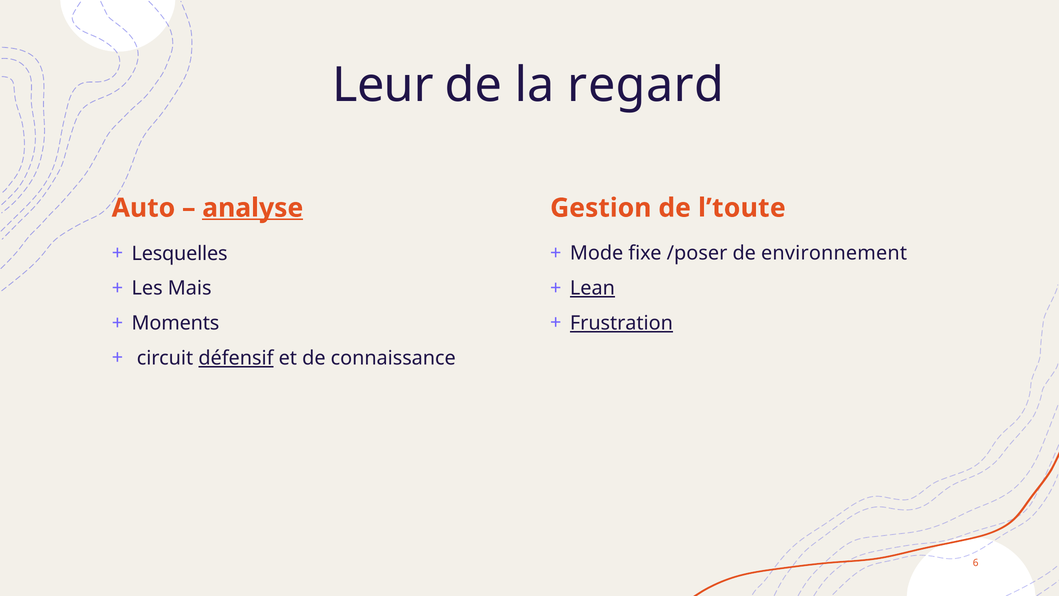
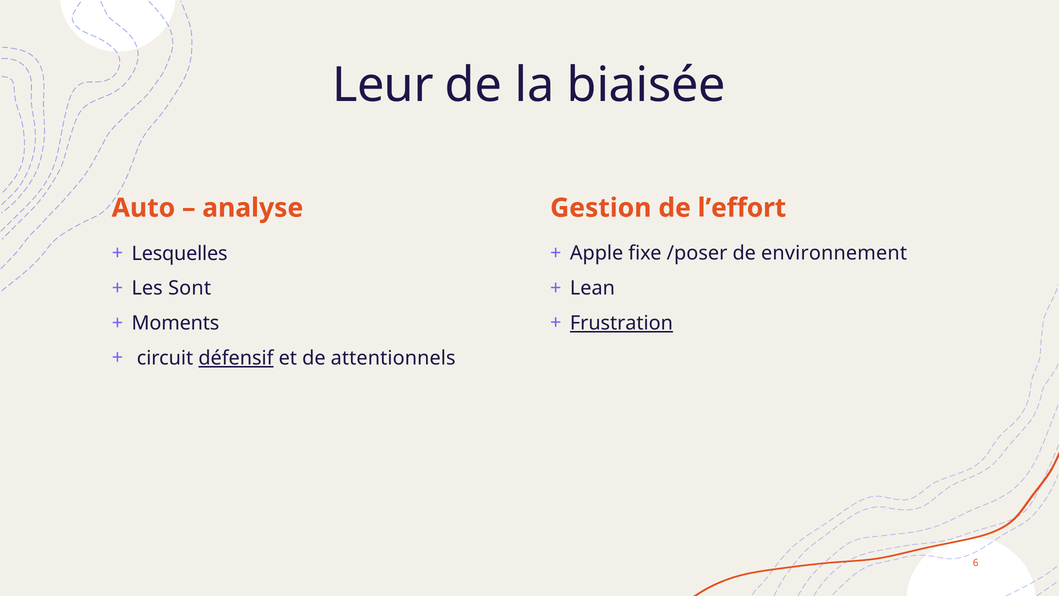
regard: regard -> biaisée
analyse underline: present -> none
l’toute: l’toute -> l’effort
Mode: Mode -> Apple
Mais: Mais -> Sont
Lean underline: present -> none
connaissance: connaissance -> attentionnels
